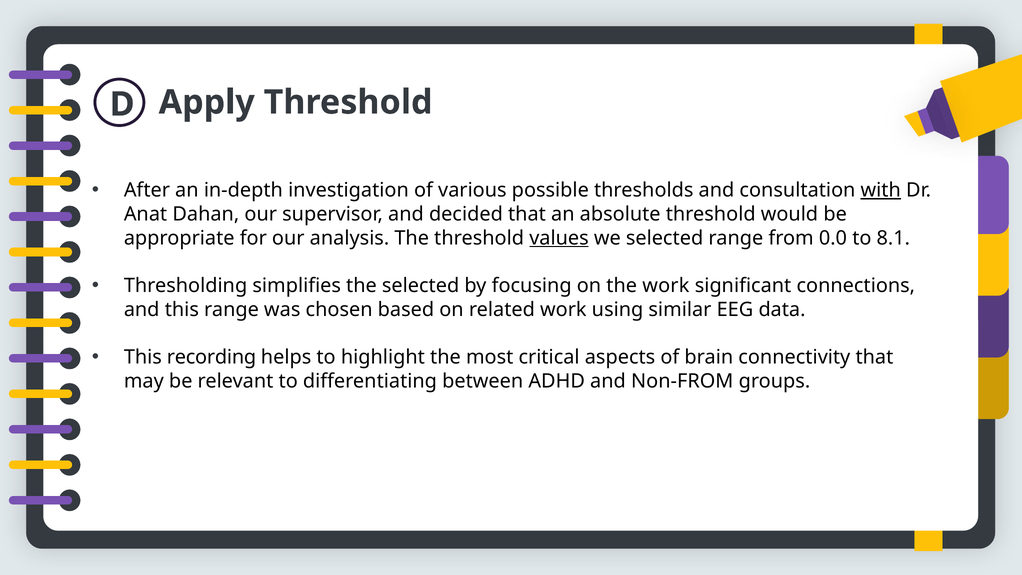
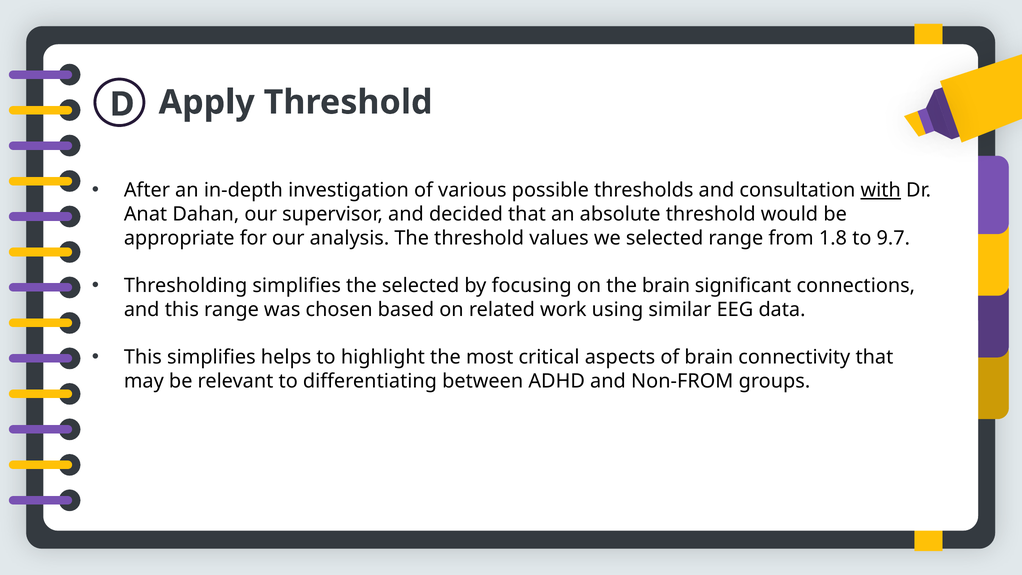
values underline: present -> none
0.0: 0.0 -> 1.8
8.1: 8.1 -> 9.7
the work: work -> brain
This recording: recording -> simplifies
